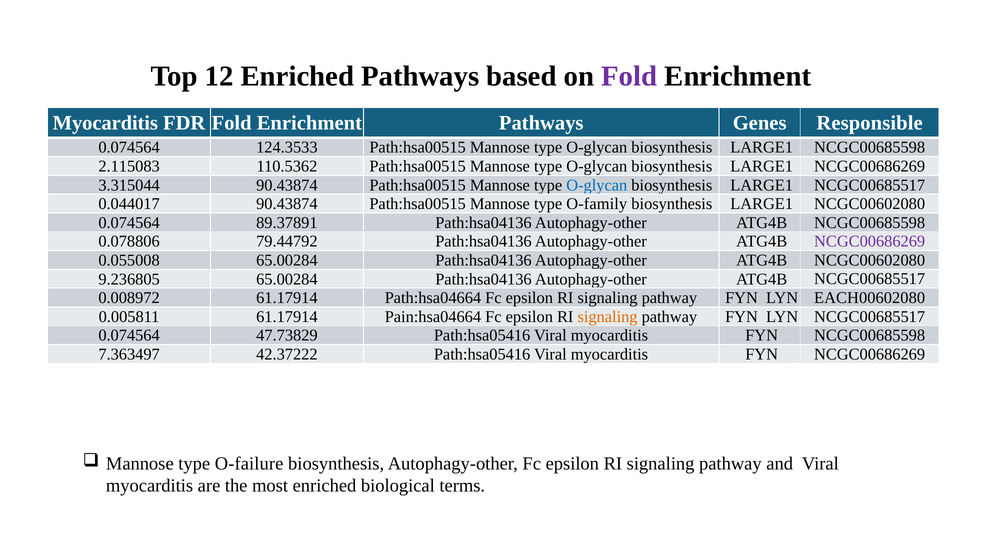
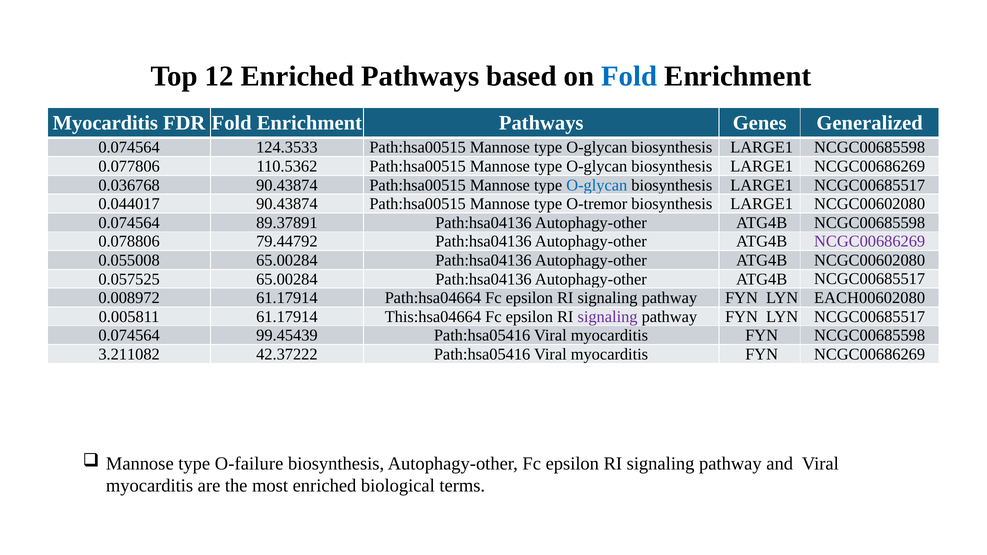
Fold at (629, 76) colour: purple -> blue
Responsible: Responsible -> Generalized
2.115083: 2.115083 -> 0.077806
3.315044: 3.315044 -> 0.036768
O-family: O-family -> O-tremor
9.236805: 9.236805 -> 0.057525
Pain:hsa04664: Pain:hsa04664 -> This:hsa04664
signaling at (608, 317) colour: orange -> purple
47.73829: 47.73829 -> 99.45439
7.363497: 7.363497 -> 3.211082
